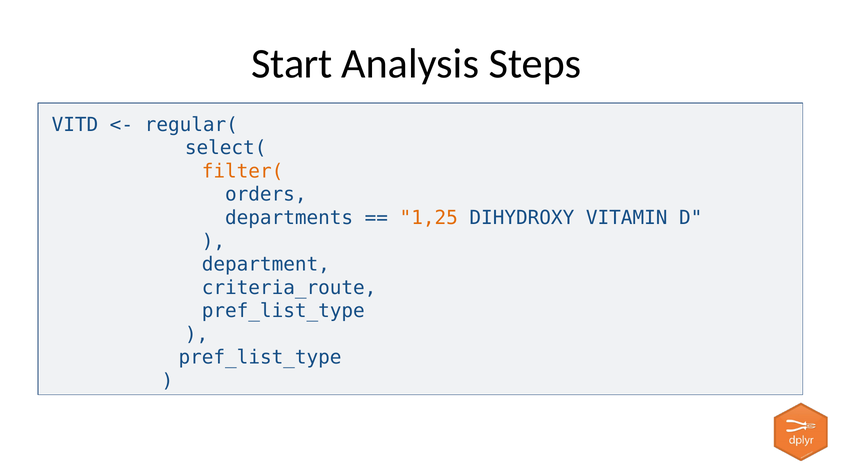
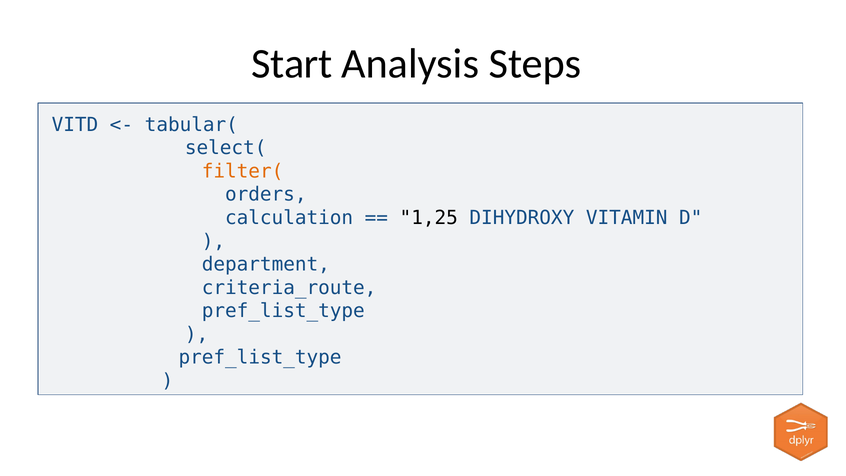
regular(: regular( -> tabular(
departments: departments -> calculation
1,25 colour: orange -> black
